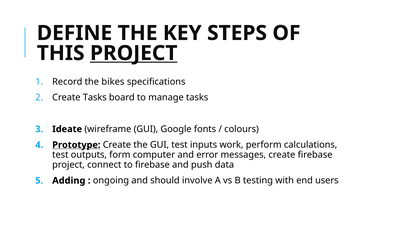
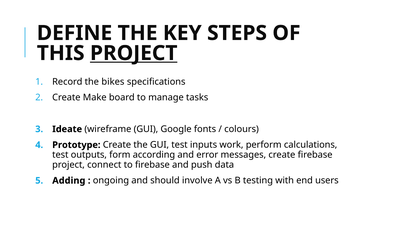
Create Tasks: Tasks -> Make
Prototype underline: present -> none
computer: computer -> according
